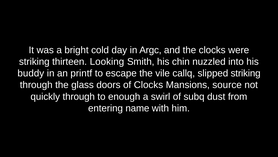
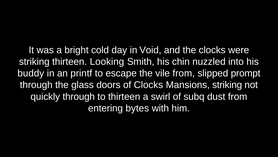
Argc: Argc -> Void
vile callq: callq -> from
slipped striking: striking -> prompt
Mansions source: source -> striking
to enough: enough -> thirteen
name: name -> bytes
